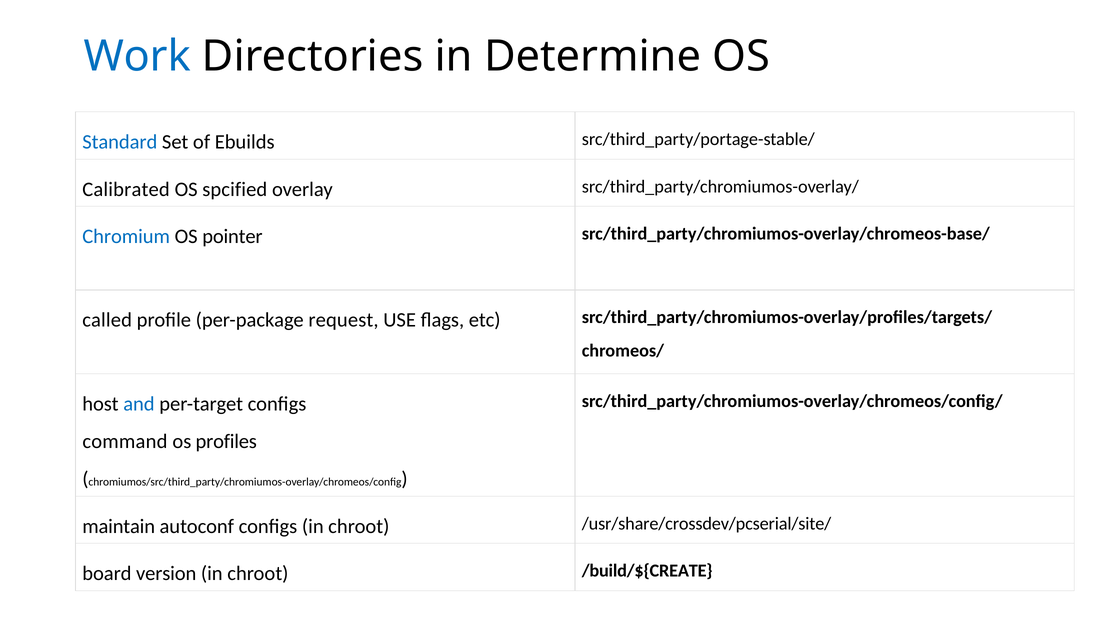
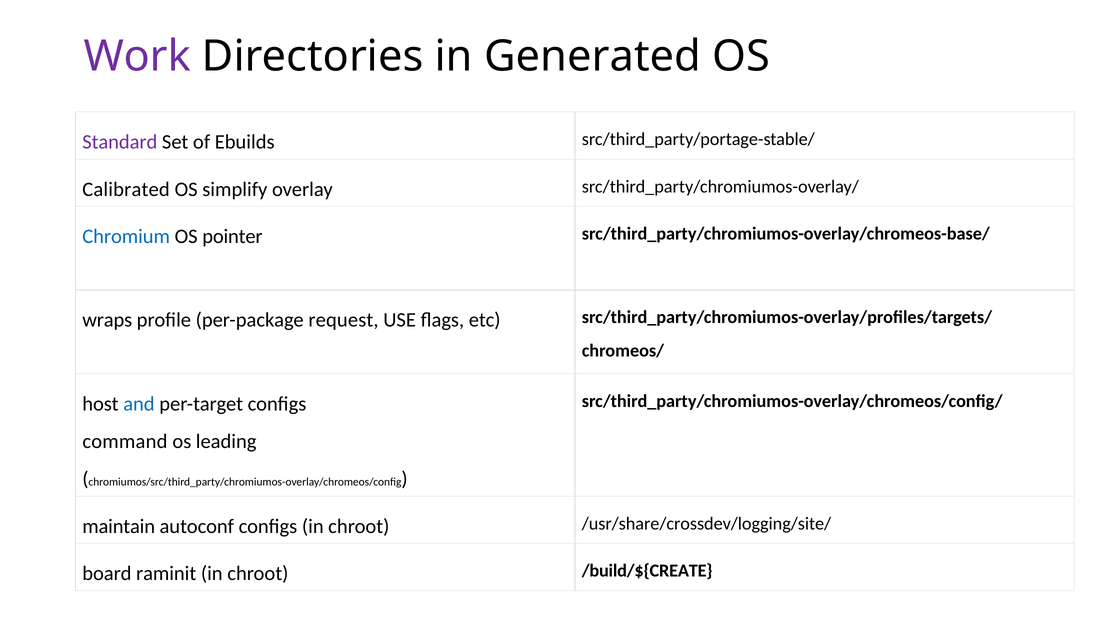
Work colour: blue -> purple
Determine: Determine -> Generated
Standard colour: blue -> purple
spcified: spcified -> simplify
called: called -> wraps
profiles: profiles -> leading
/usr/share/crossdev/pcserial/site/: /usr/share/crossdev/pcserial/site/ -> /usr/share/crossdev/logging/site/
version: version -> raminit
